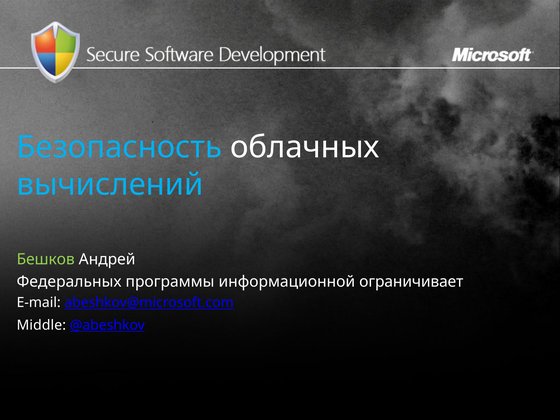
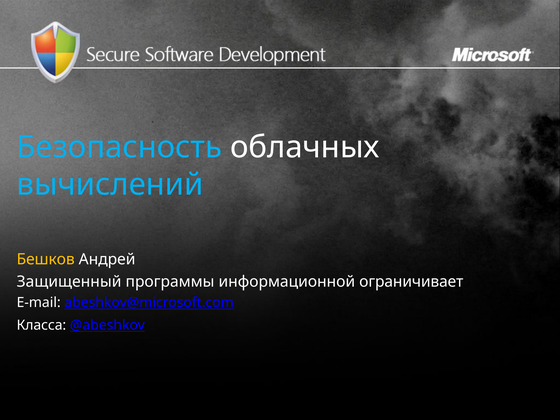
Бешков colour: light green -> yellow
Федеральных: Федеральных -> Защищенный
Middle: Middle -> Класса
